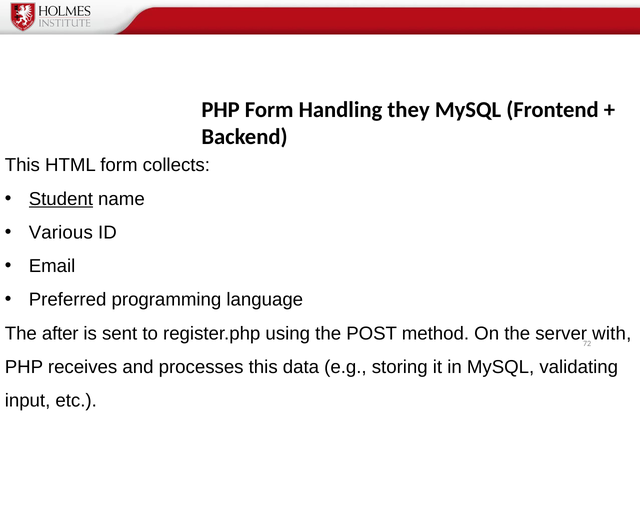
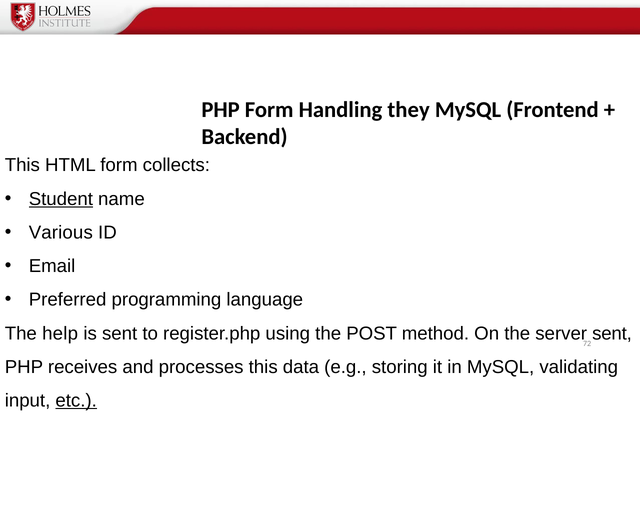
after: after -> help
server with: with -> sent
etc underline: none -> present
